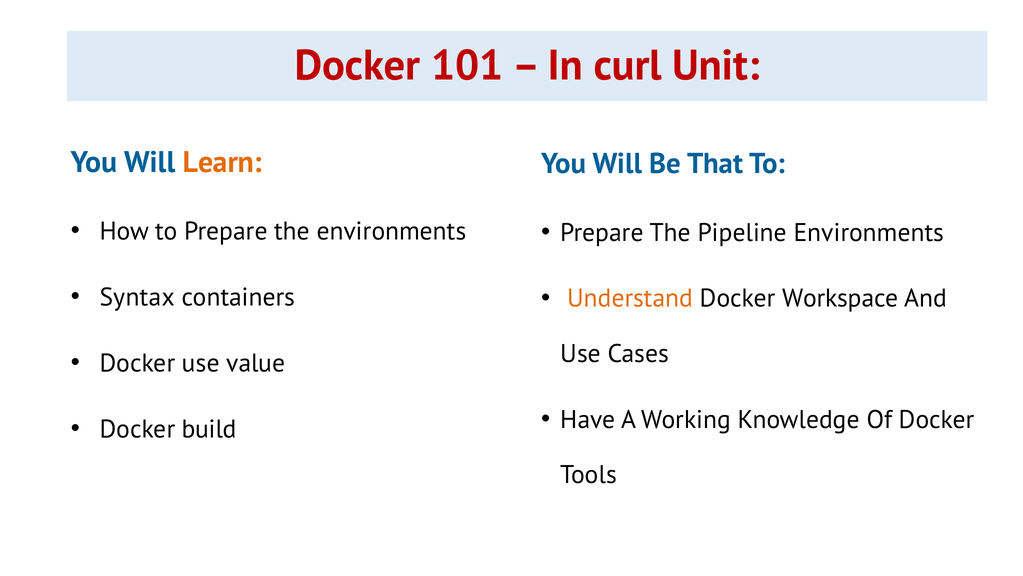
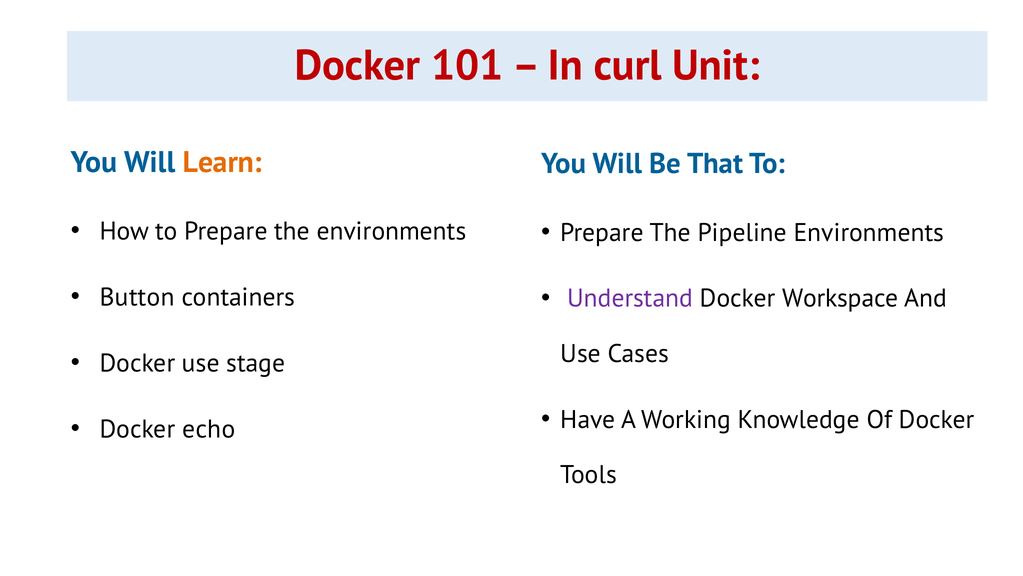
Syntax: Syntax -> Button
Understand colour: orange -> purple
value: value -> stage
build: build -> echo
